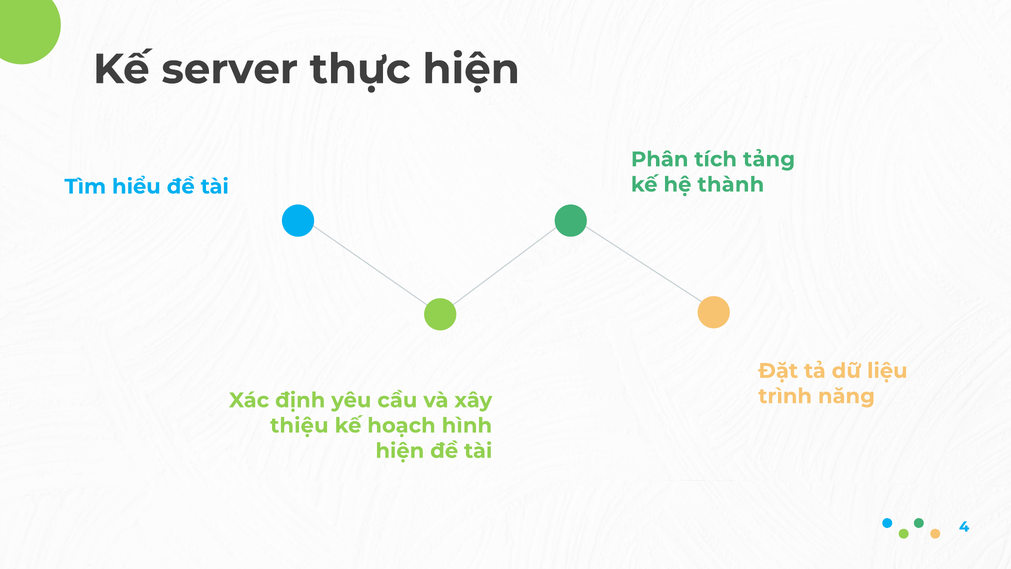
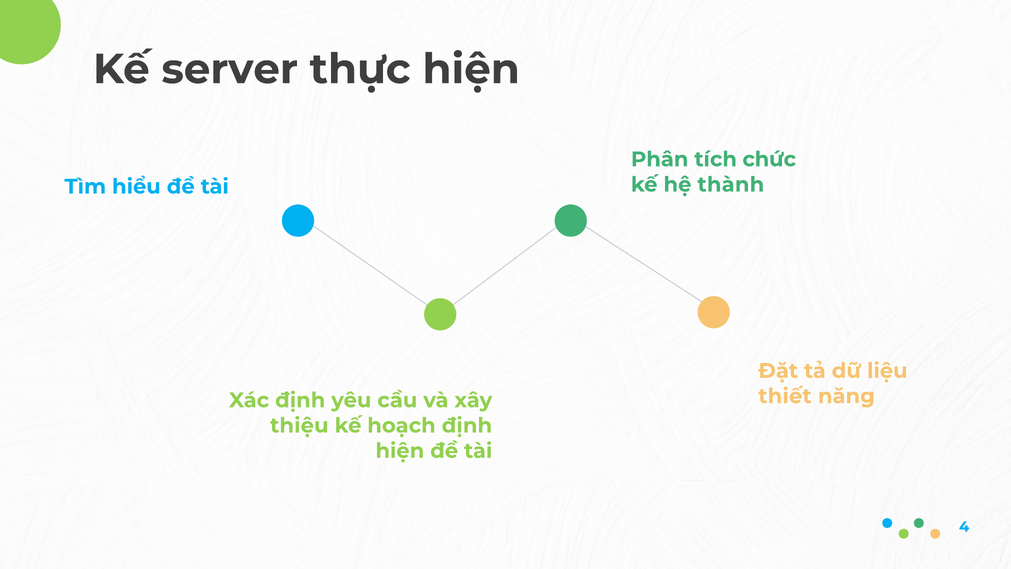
tảng: tảng -> chức
trình: trình -> thiết
hoạch hình: hình -> định
